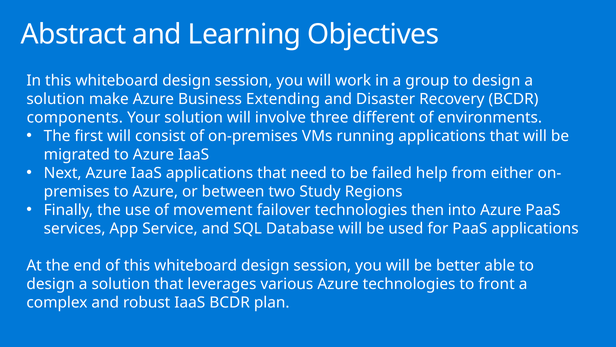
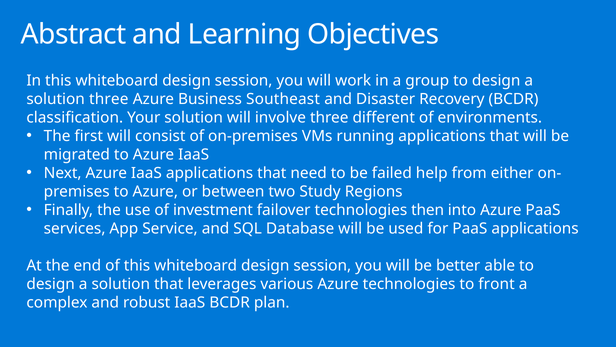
solution make: make -> three
Extending: Extending -> Southeast
components: components -> classification
movement: movement -> investment
